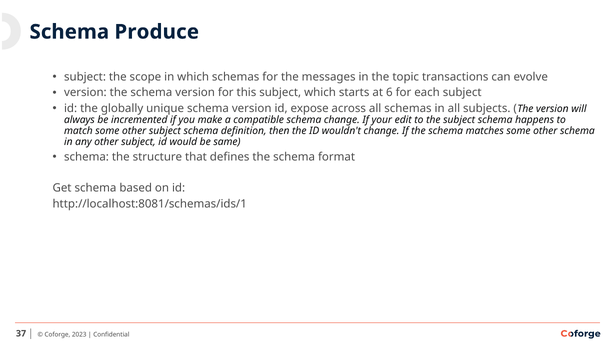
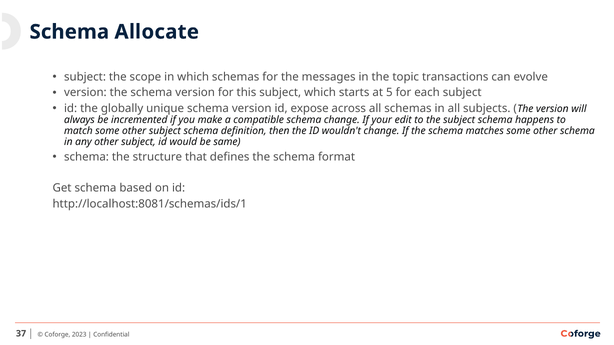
Produce: Produce -> Allocate
6: 6 -> 5
